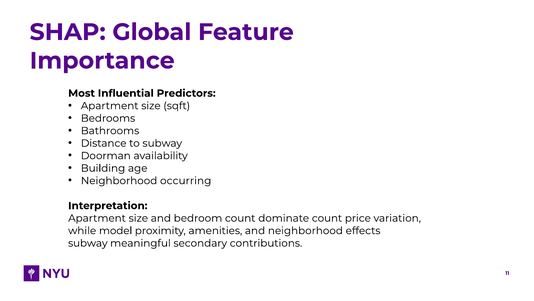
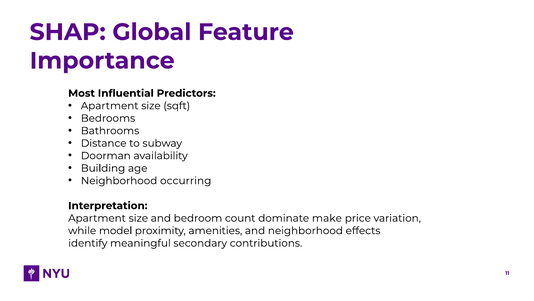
dominate count: count -> make
subway at (88, 243): subway -> identify
